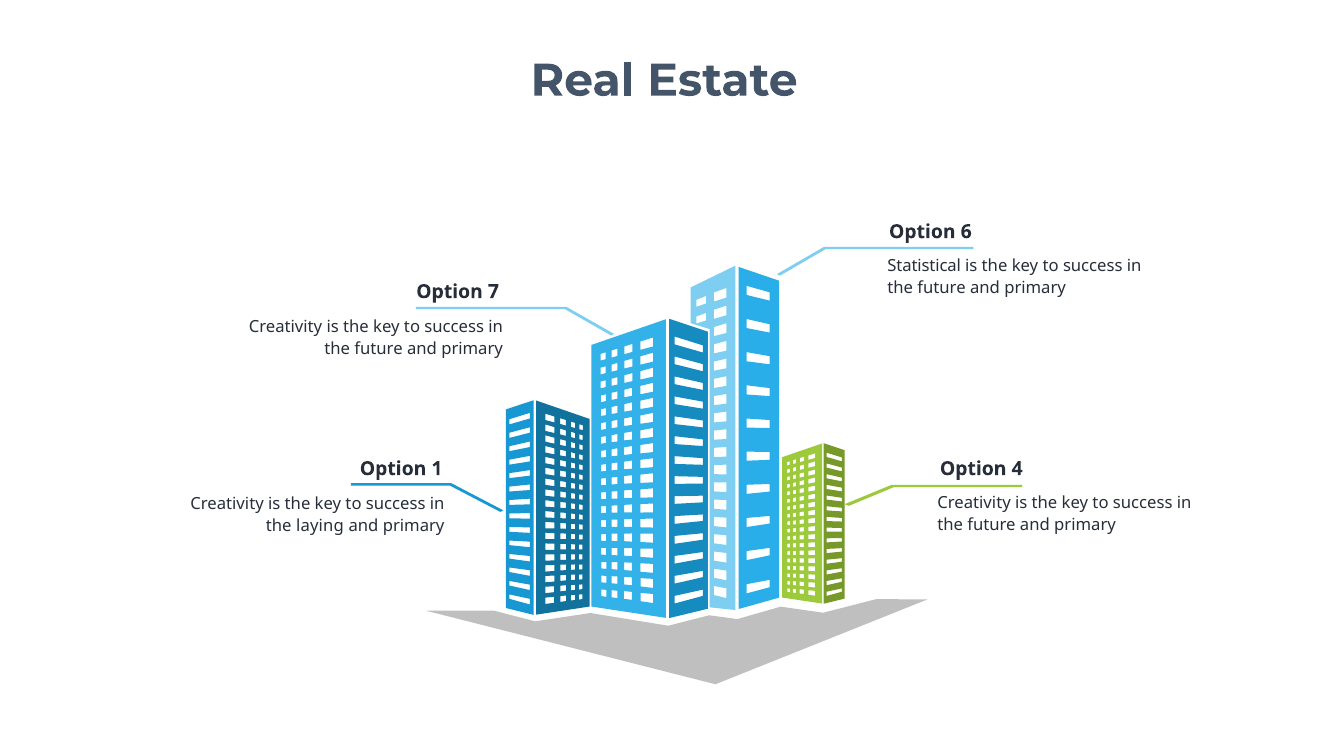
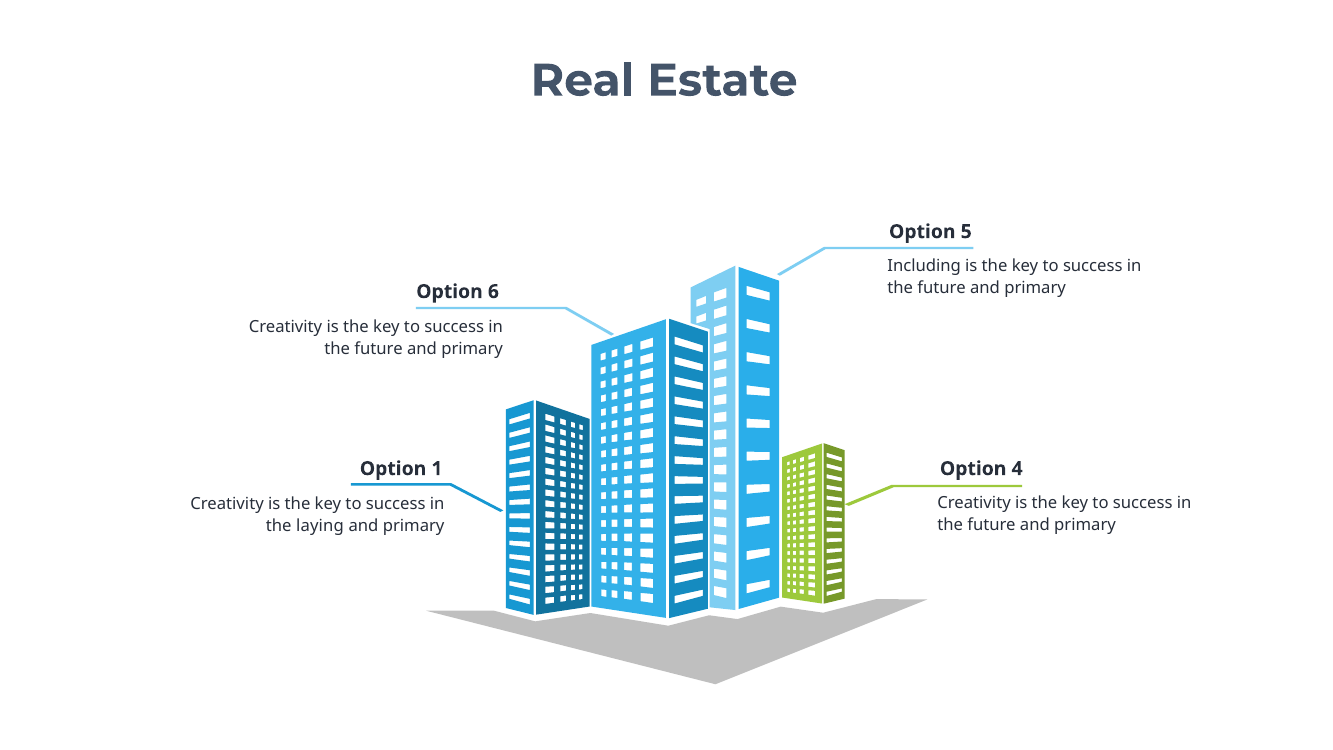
6: 6 -> 5
Statistical: Statistical -> Including
7: 7 -> 6
